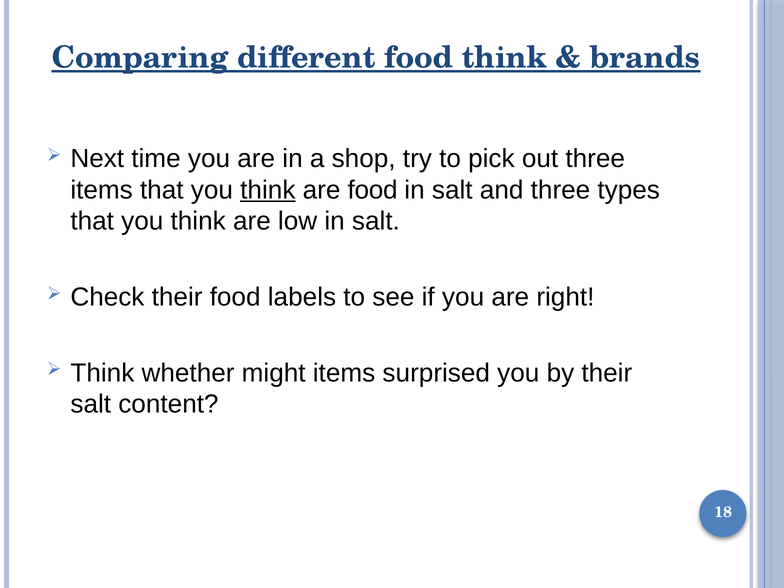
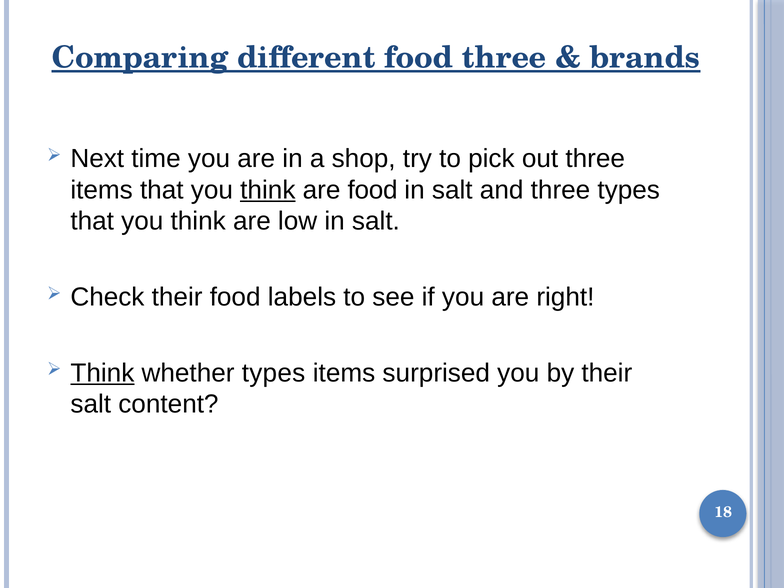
food think: think -> three
Think at (102, 373) underline: none -> present
whether might: might -> types
